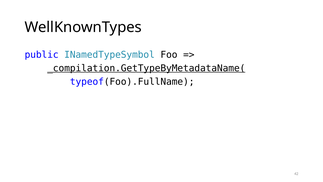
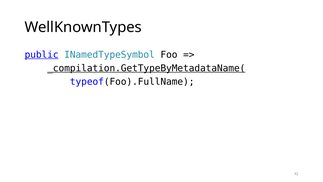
public underline: none -> present
